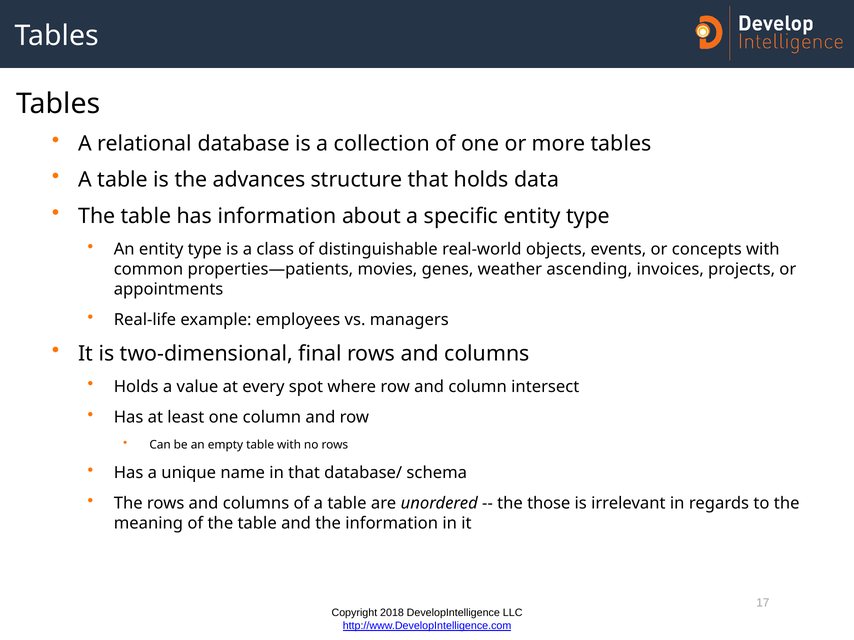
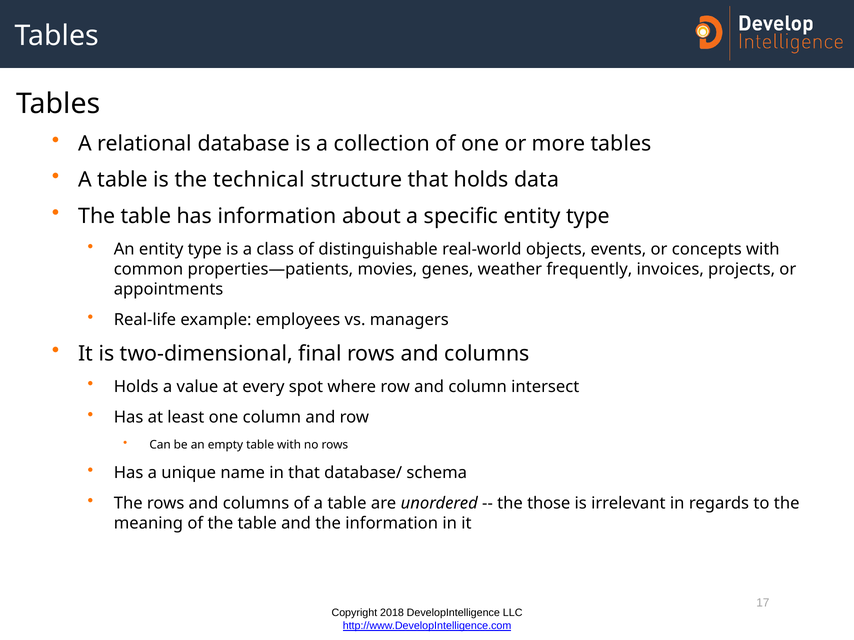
advances: advances -> technical
ascending: ascending -> frequently
